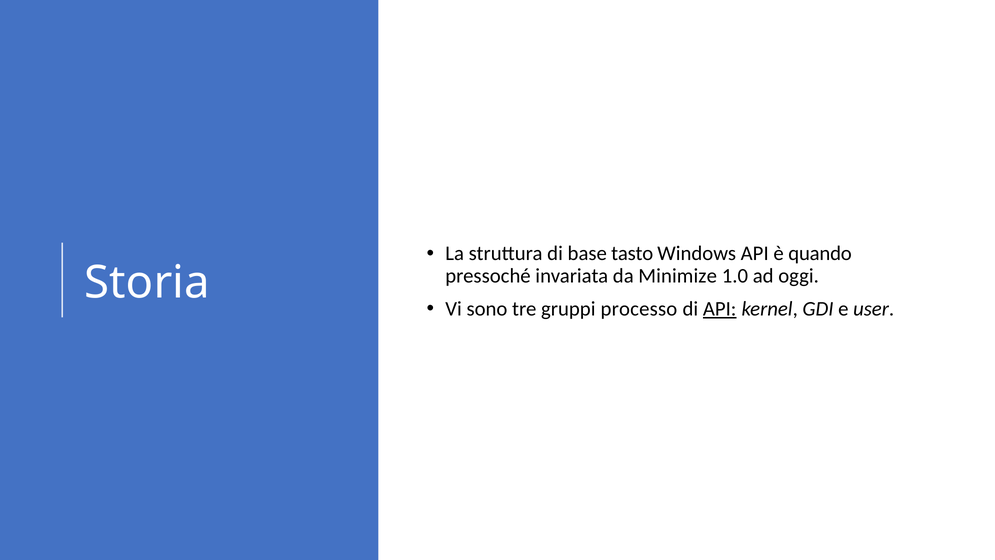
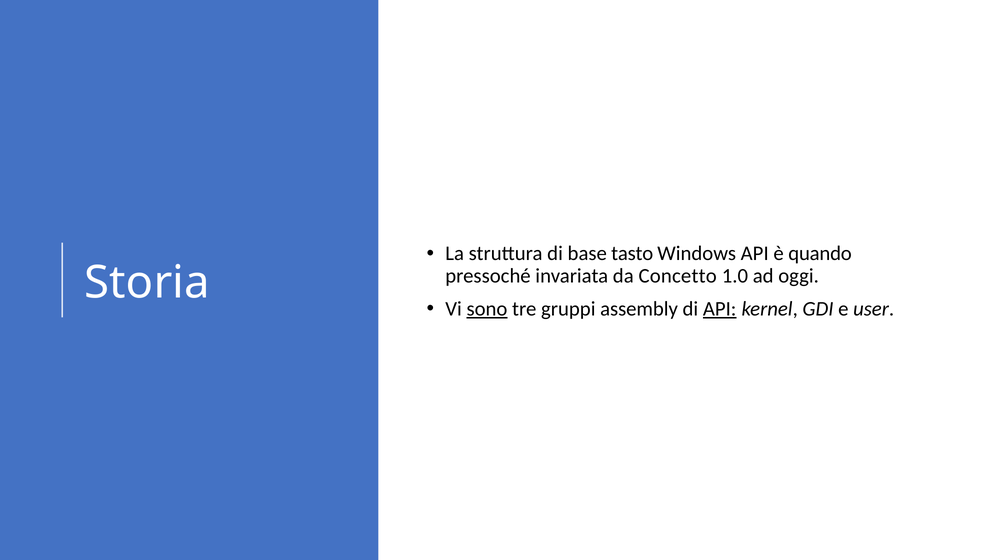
Minimize: Minimize -> Concetto
sono underline: none -> present
processo: processo -> assembly
